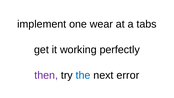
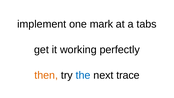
wear: wear -> mark
then colour: purple -> orange
error: error -> trace
